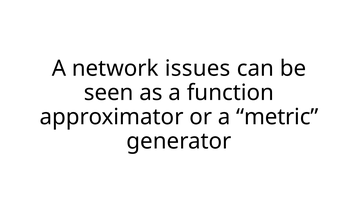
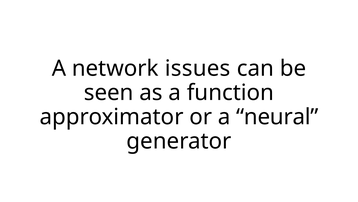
metric: metric -> neural
